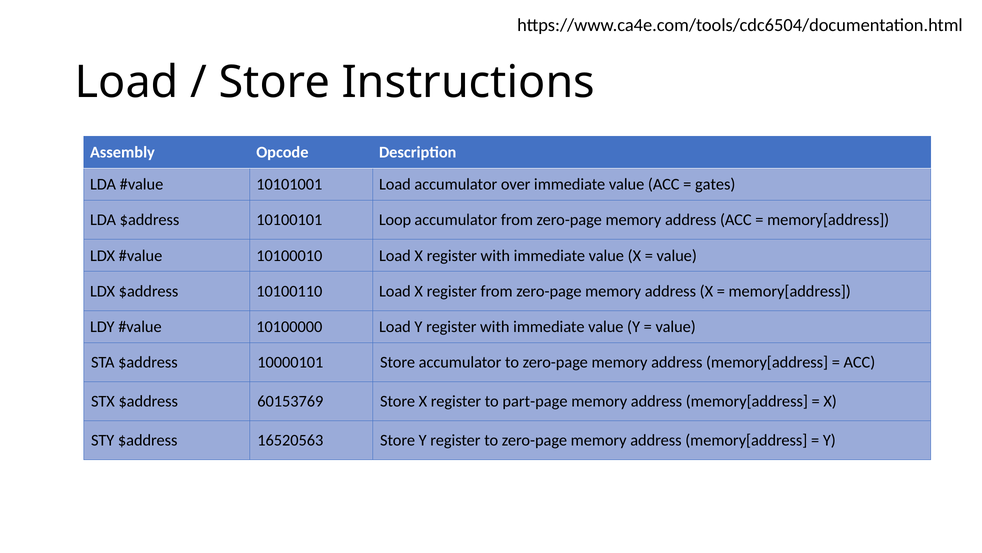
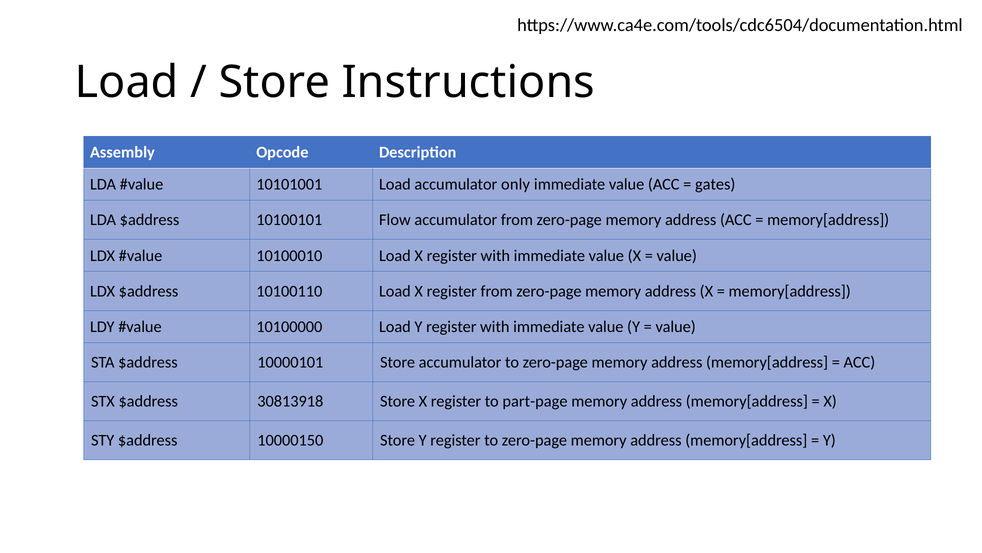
over: over -> only
Loop: Loop -> Flow
60153769: 60153769 -> 30813918
16520563: 16520563 -> 10000150
